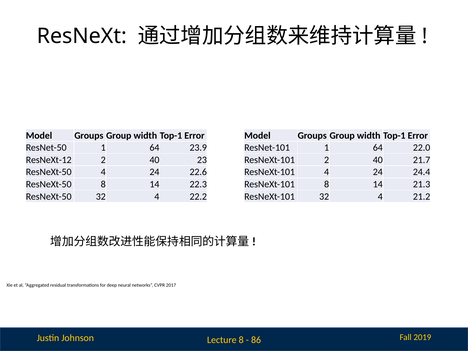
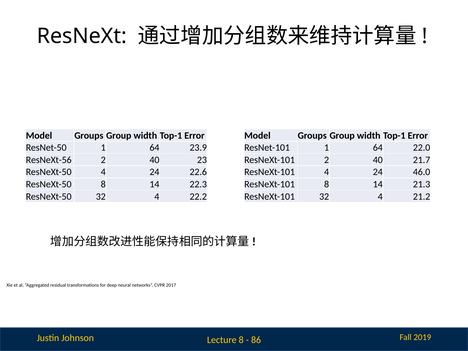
ResNeXt-12: ResNeXt-12 -> ResNeXt-56
24.4: 24.4 -> 46.0
